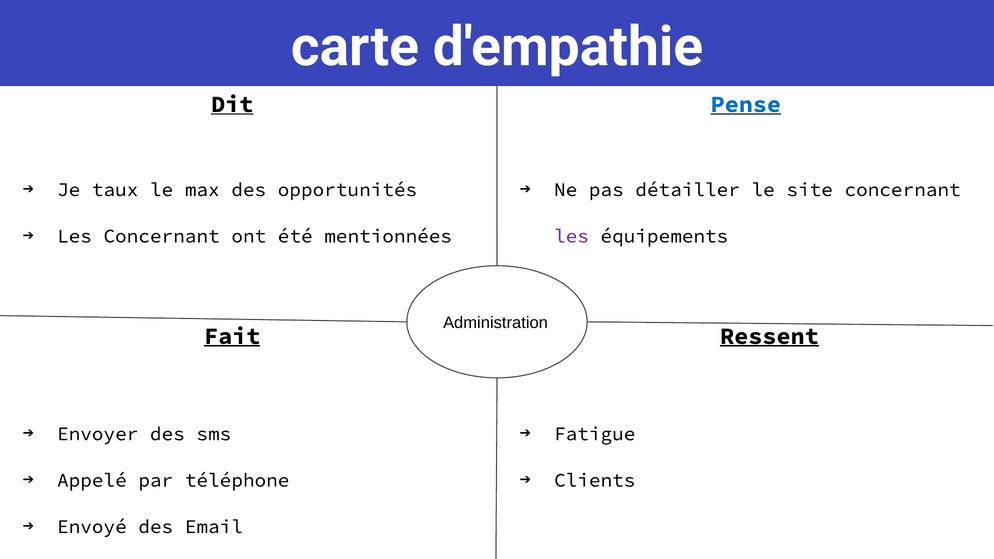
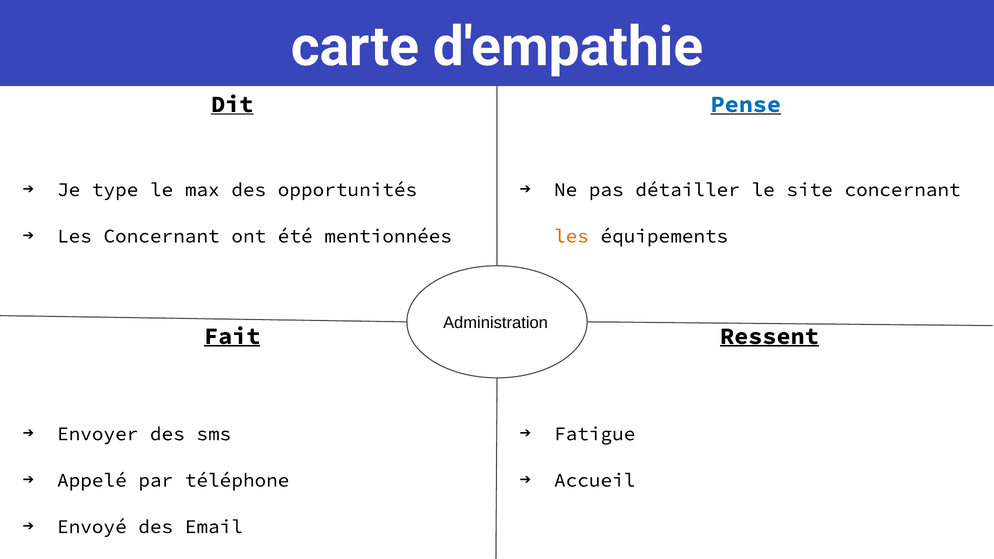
taux: taux -> type
les at (571, 236) colour: purple -> orange
Clients: Clients -> Accueil
